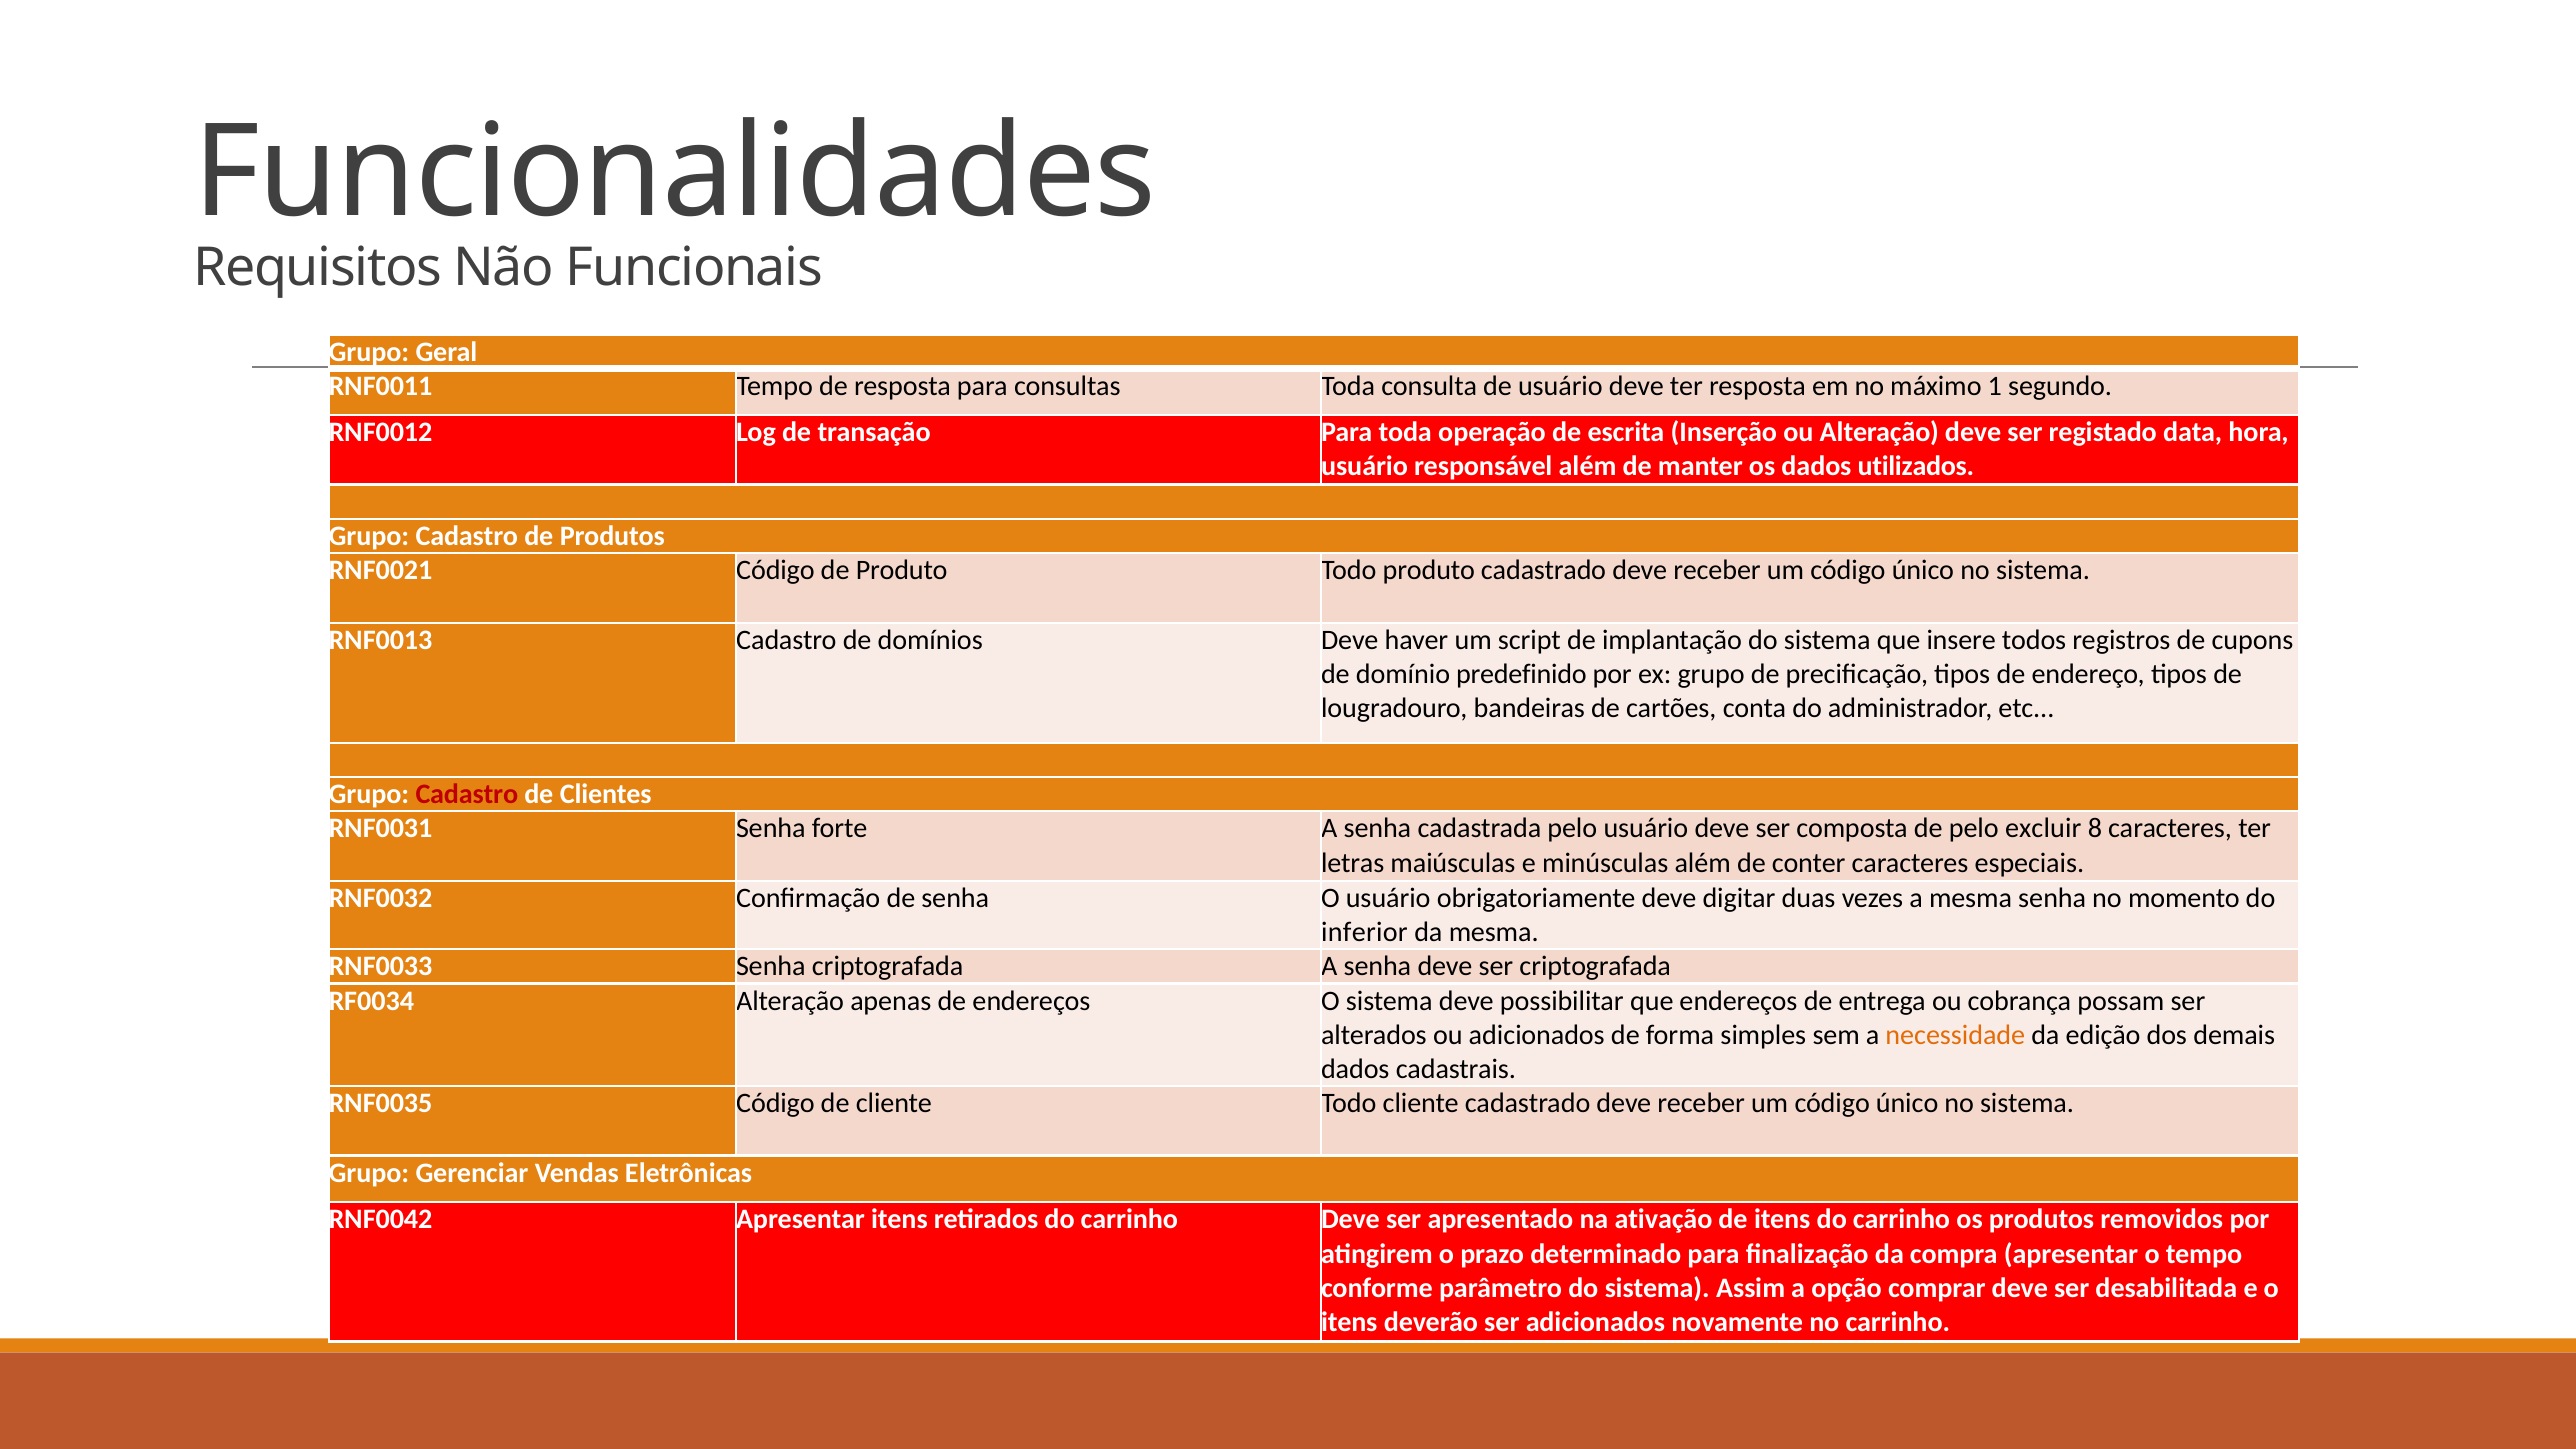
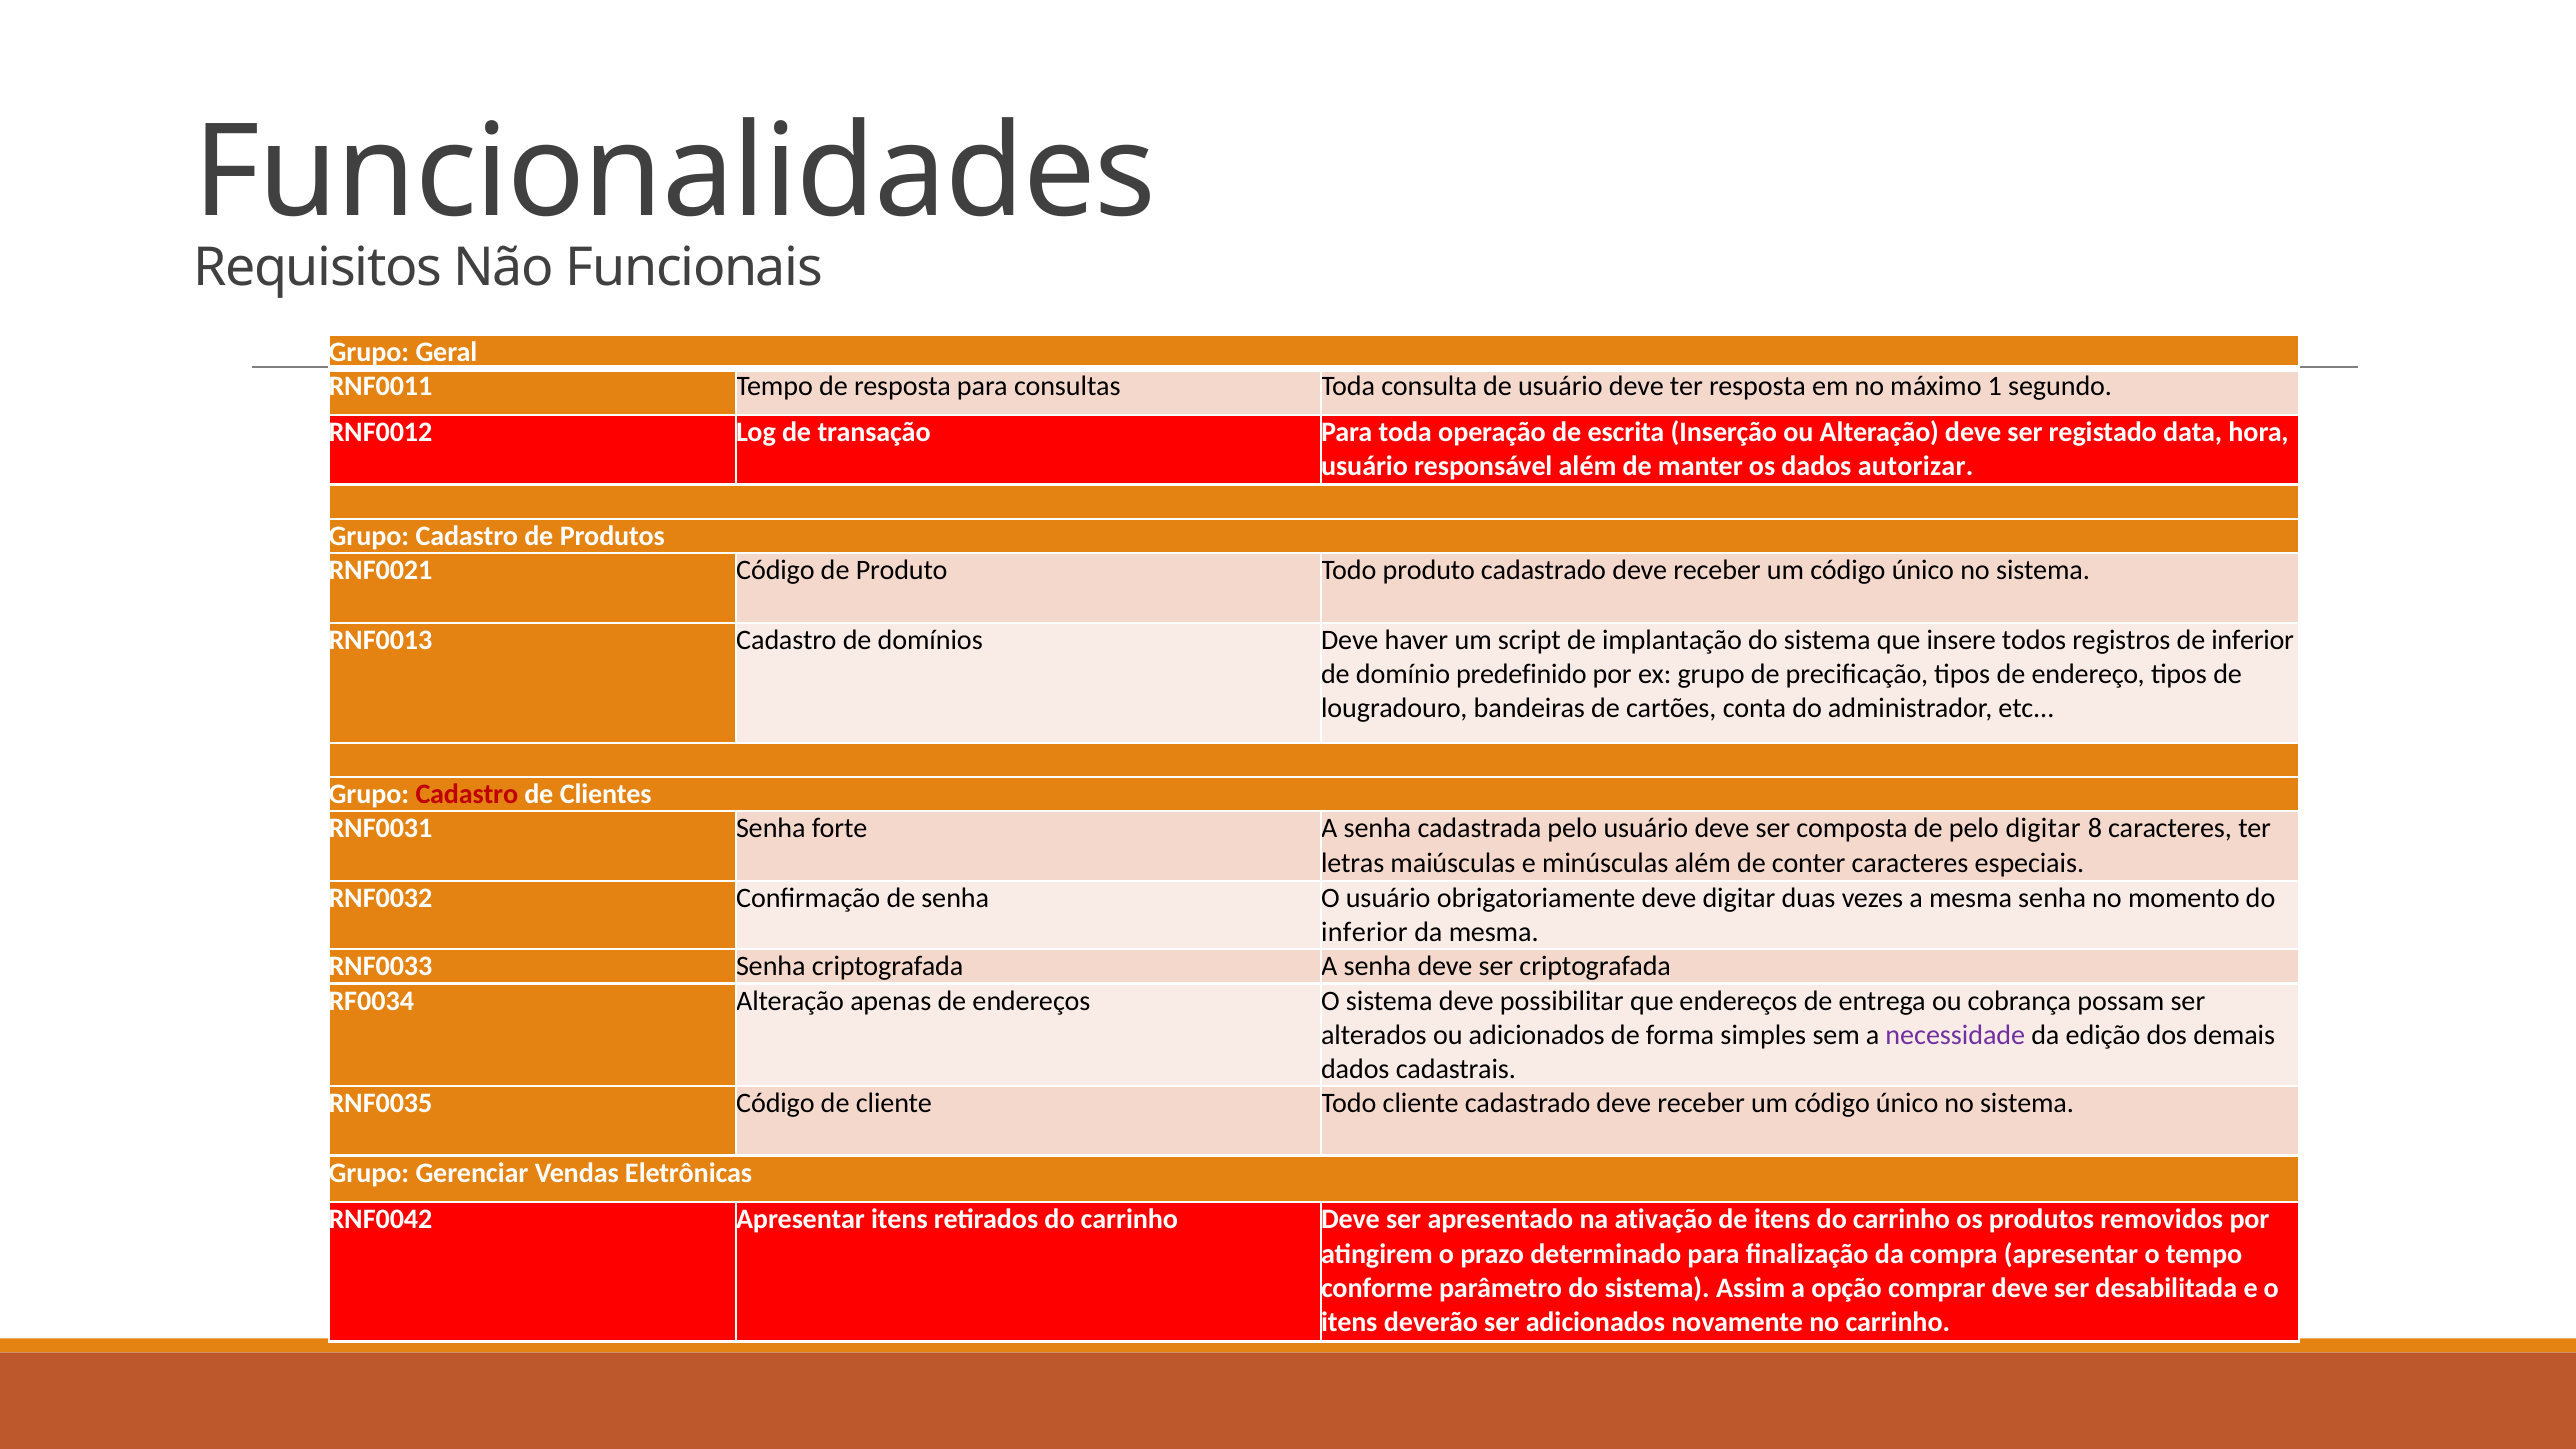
utilizados: utilizados -> autorizar
de cupons: cupons -> inferior
pelo excluir: excluir -> digitar
necessidade colour: orange -> purple
